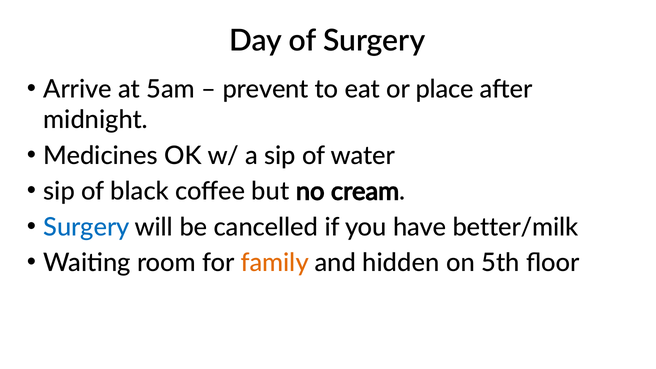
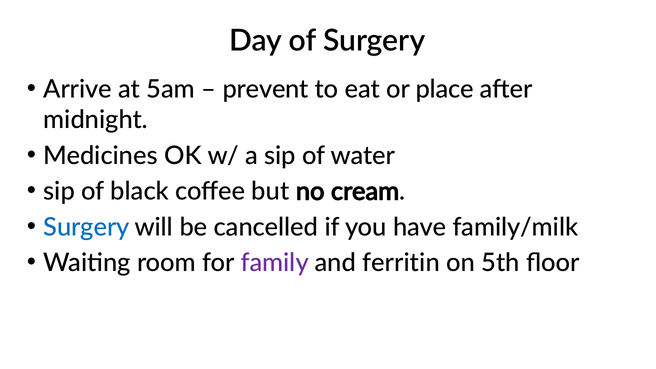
better/milk: better/milk -> family/milk
family colour: orange -> purple
hidden: hidden -> ferritin
